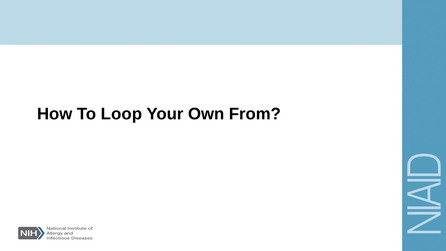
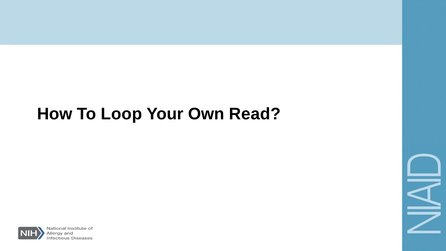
From: From -> Read
